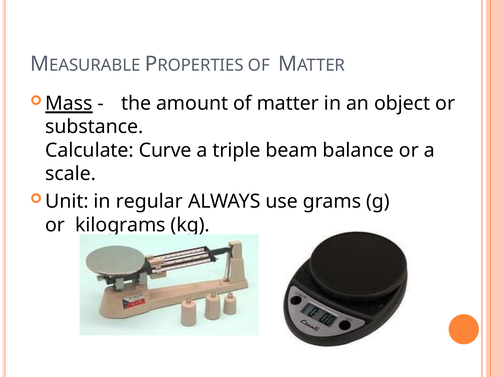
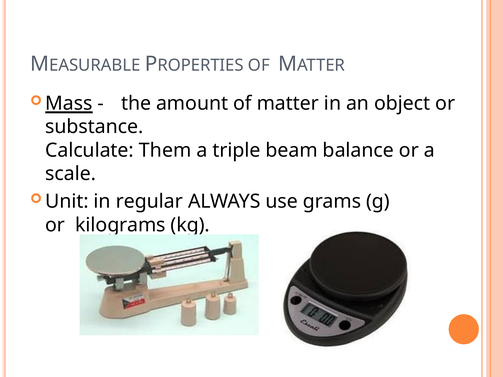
Curve: Curve -> Them
